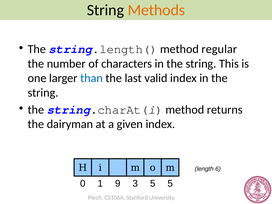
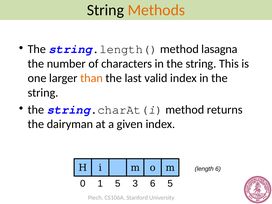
regular: regular -> lasagna
than colour: blue -> orange
1 9: 9 -> 5
3 5: 5 -> 6
